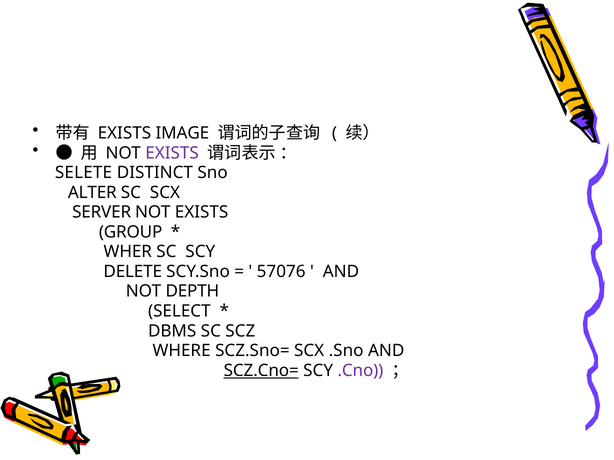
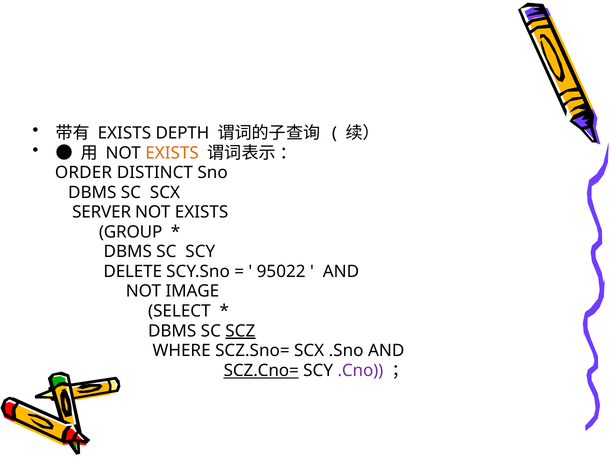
IMAGE: IMAGE -> DEPTH
EXISTS at (172, 153) colour: purple -> orange
SELETE: SELETE -> ORDER
ALTER at (92, 193): ALTER -> DBMS
WHER at (128, 252): WHER -> DBMS
57076: 57076 -> 95022
DEPTH: DEPTH -> IMAGE
SCZ underline: none -> present
